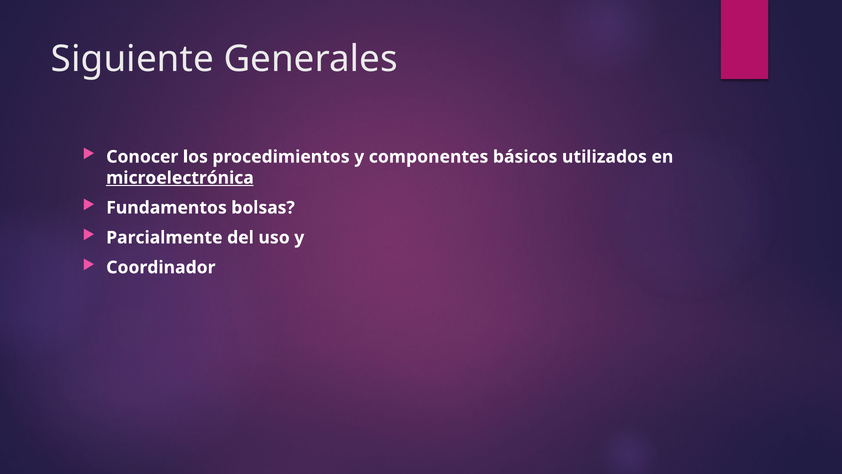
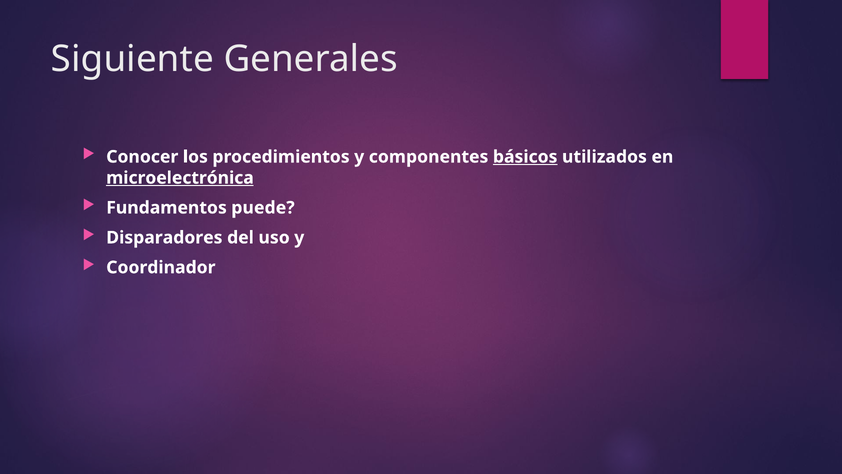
básicos underline: none -> present
bolsas: bolsas -> puede
Parcialmente: Parcialmente -> Disparadores
